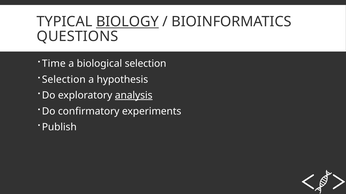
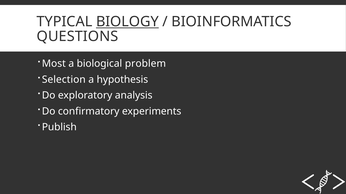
Time: Time -> Most
biological selection: selection -> problem
analysis underline: present -> none
